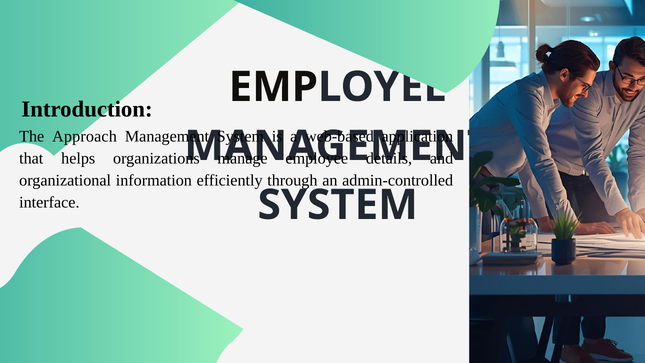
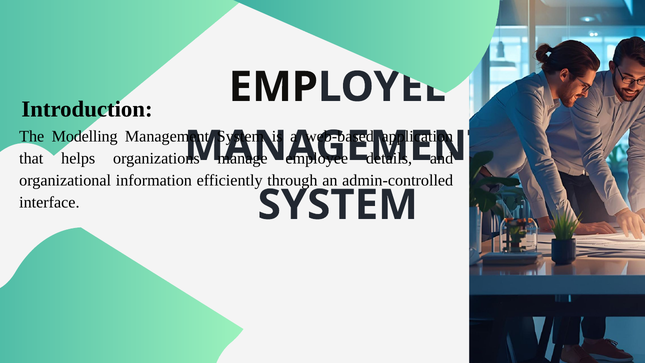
Approach: Approach -> Modelling
